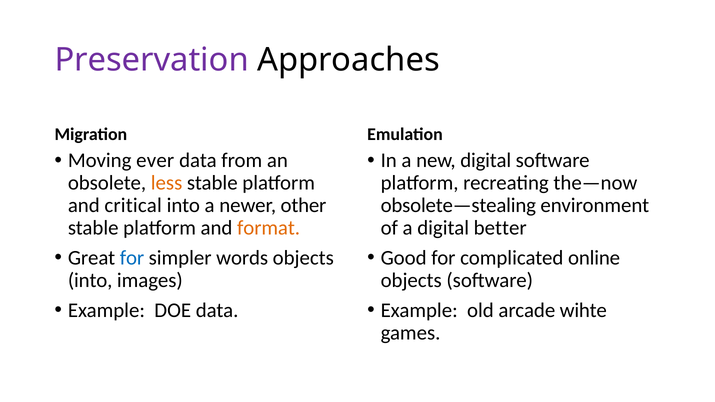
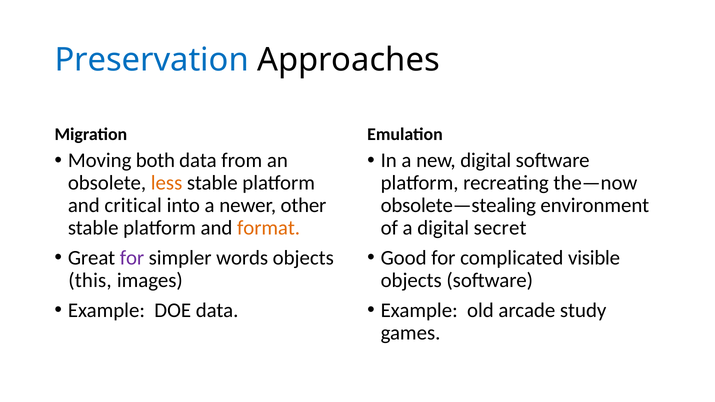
Preservation colour: purple -> blue
ever: ever -> both
better: better -> secret
for at (132, 258) colour: blue -> purple
online: online -> visible
into at (90, 281): into -> this
wihte: wihte -> study
